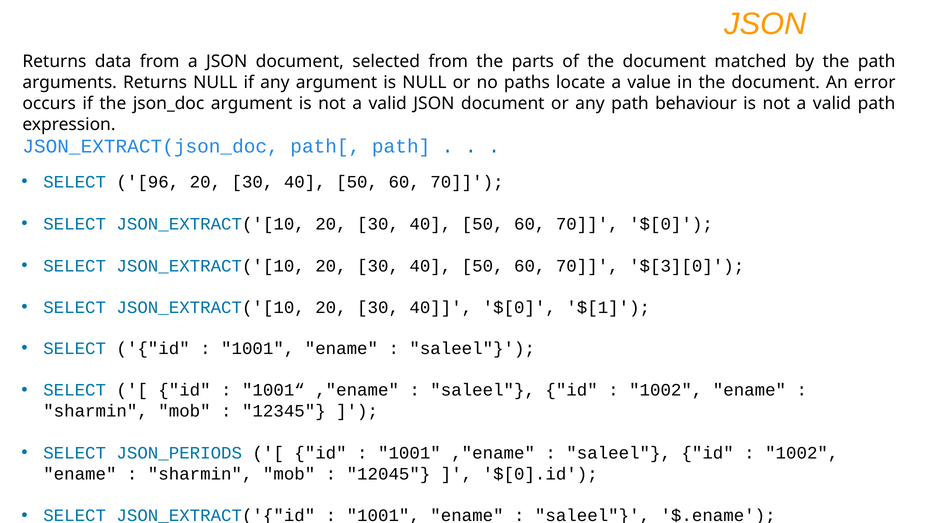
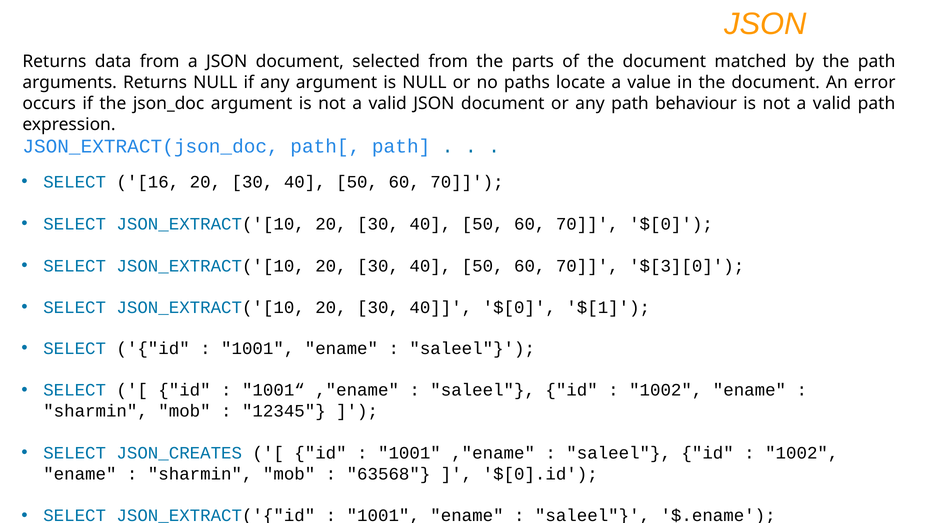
96: 96 -> 16
JSON_PERIODS: JSON_PERIODS -> JSON_CREATES
12045: 12045 -> 63568
